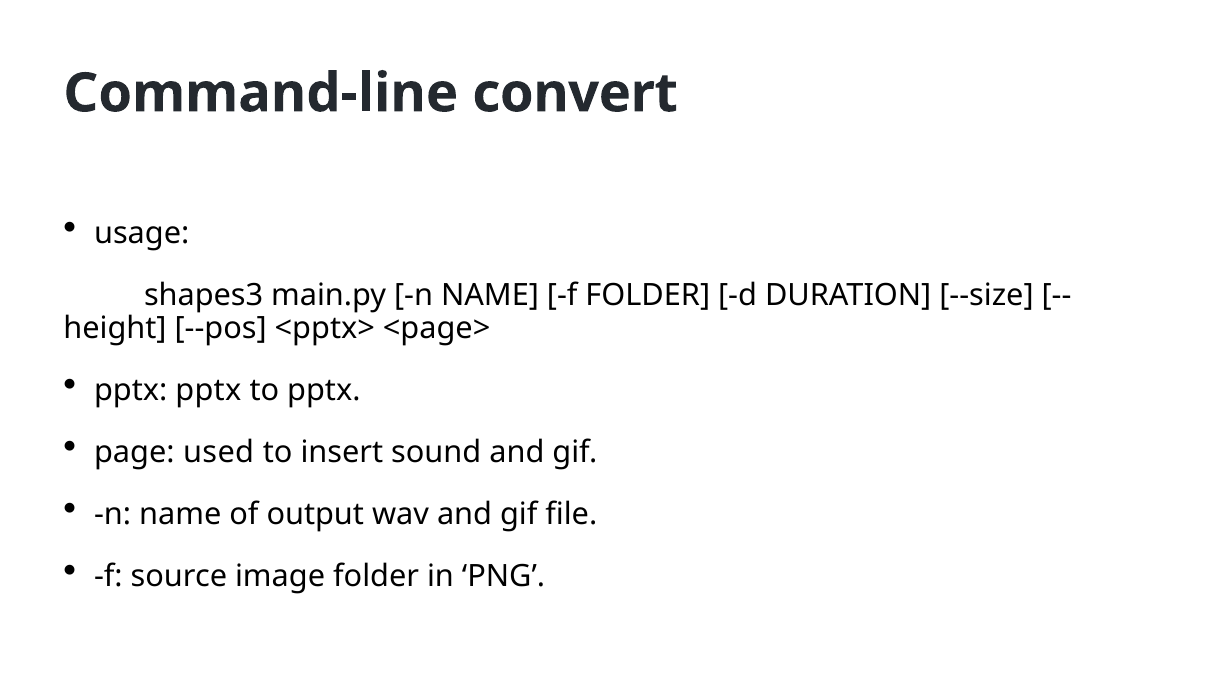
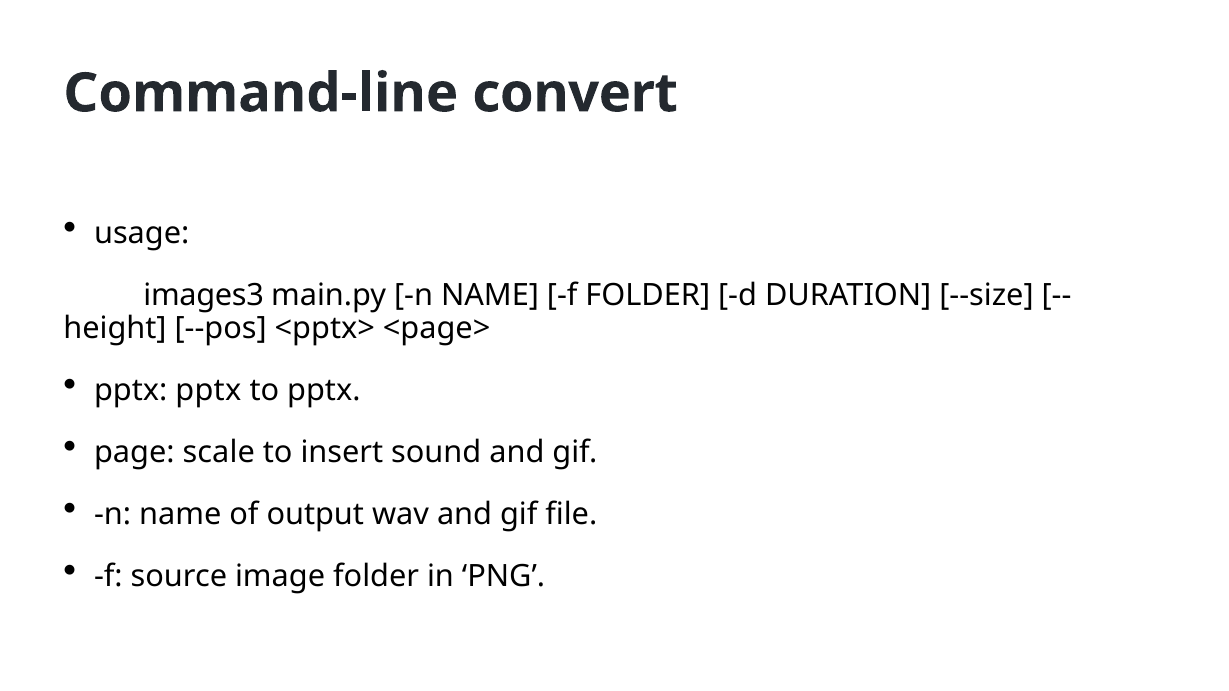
shapes3: shapes3 -> images3
used: used -> scale
